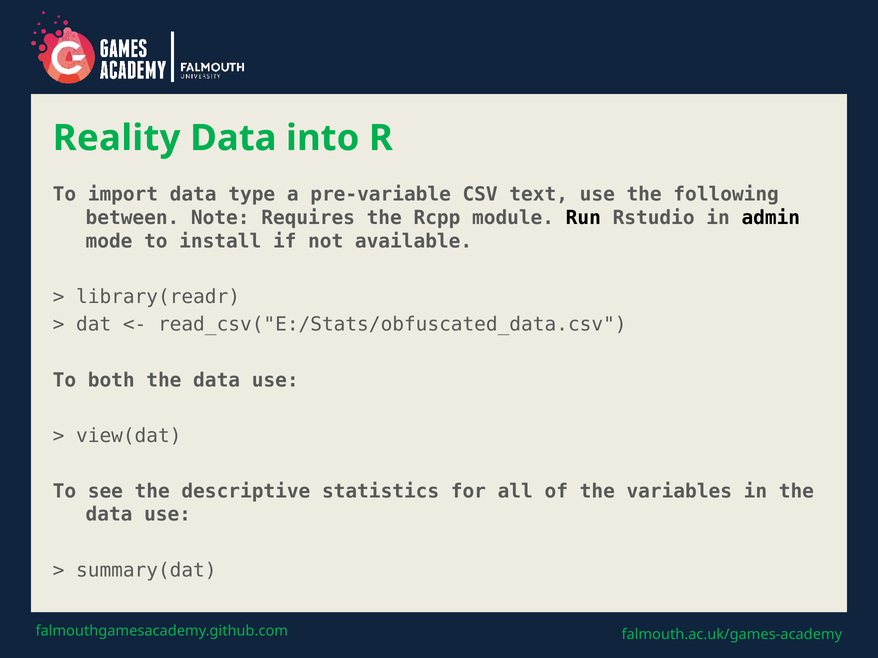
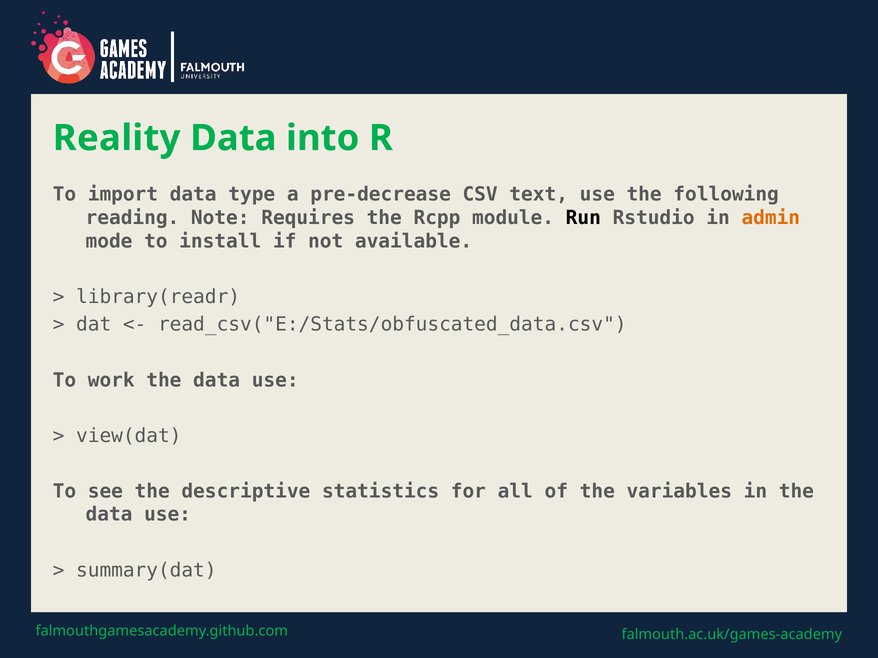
pre-variable: pre-variable -> pre-decrease
between: between -> reading
admin colour: black -> orange
both: both -> work
